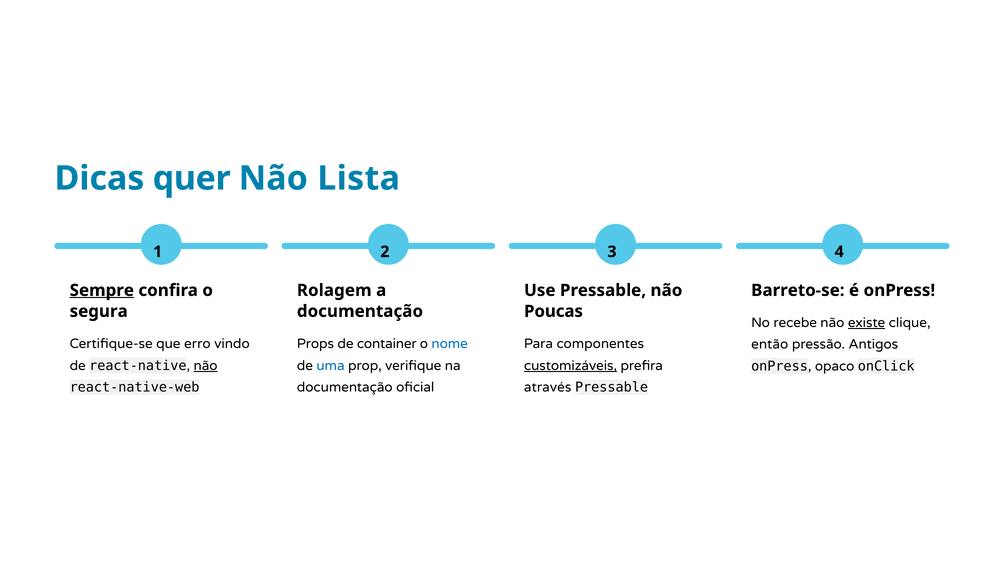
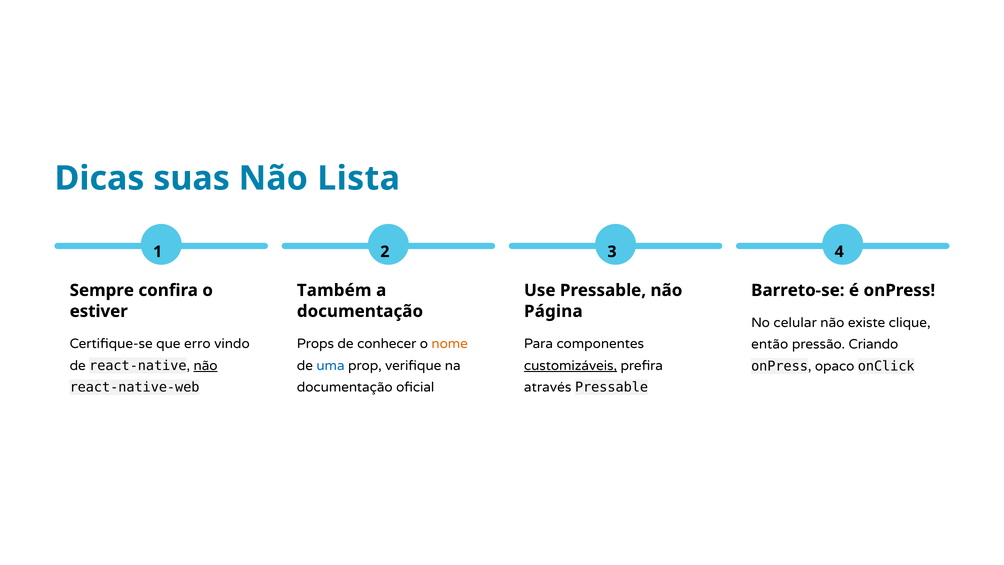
quer: quer -> suas
Sempre underline: present -> none
Rolagem: Rolagem -> Também
segura: segura -> estiver
Poucas: Poucas -> Página
recebe: recebe -> celular
existe underline: present -> none
container: container -> conhecer
nome colour: blue -> orange
Antigos: Antigos -> Criando
